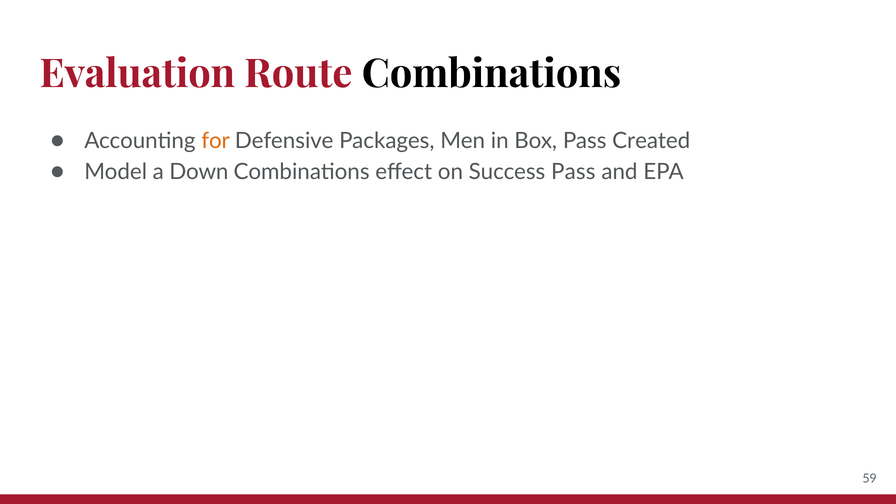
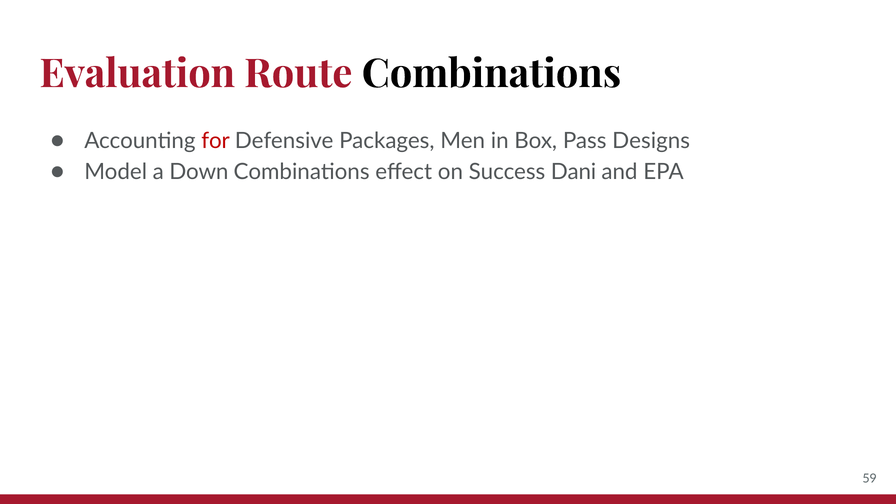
for colour: orange -> red
Created: Created -> Designs
Success Pass: Pass -> Dani
